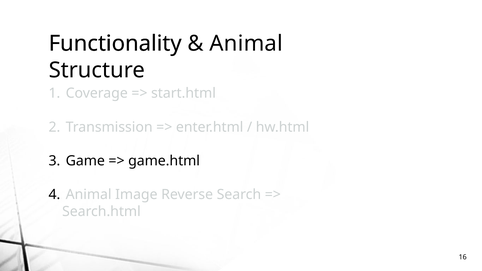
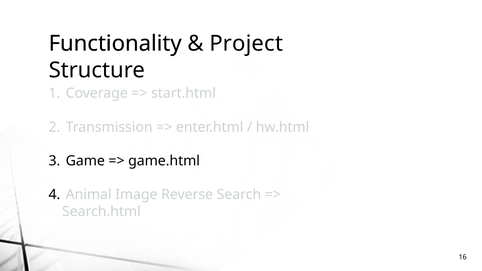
Animal at (246, 44): Animal -> Project
